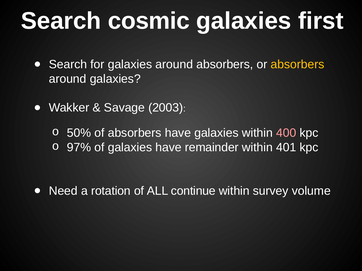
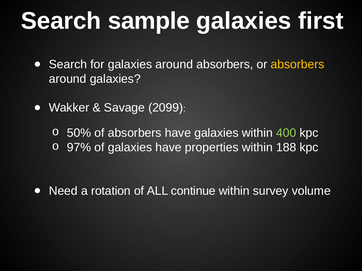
cosmic: cosmic -> sample
2003: 2003 -> 2099
400 colour: pink -> light green
remainder: remainder -> properties
401: 401 -> 188
